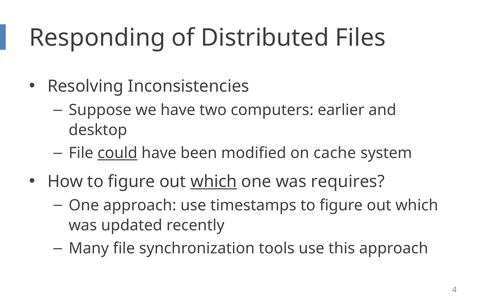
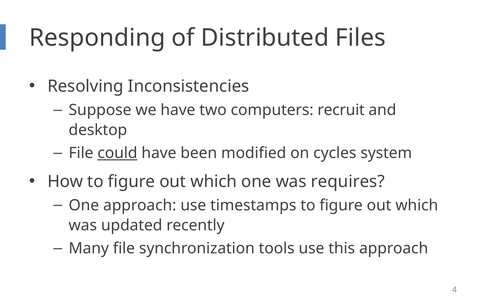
earlier: earlier -> recruit
cache: cache -> cycles
which at (214, 181) underline: present -> none
